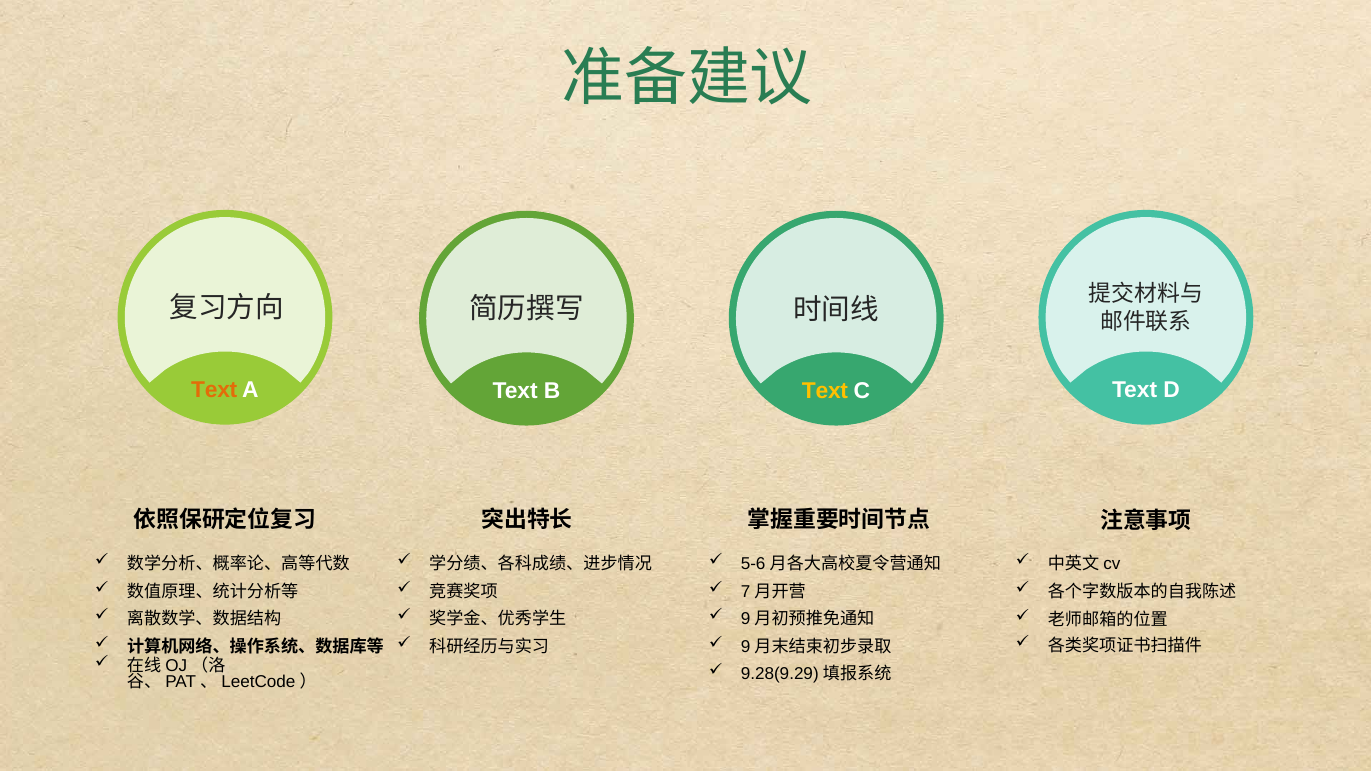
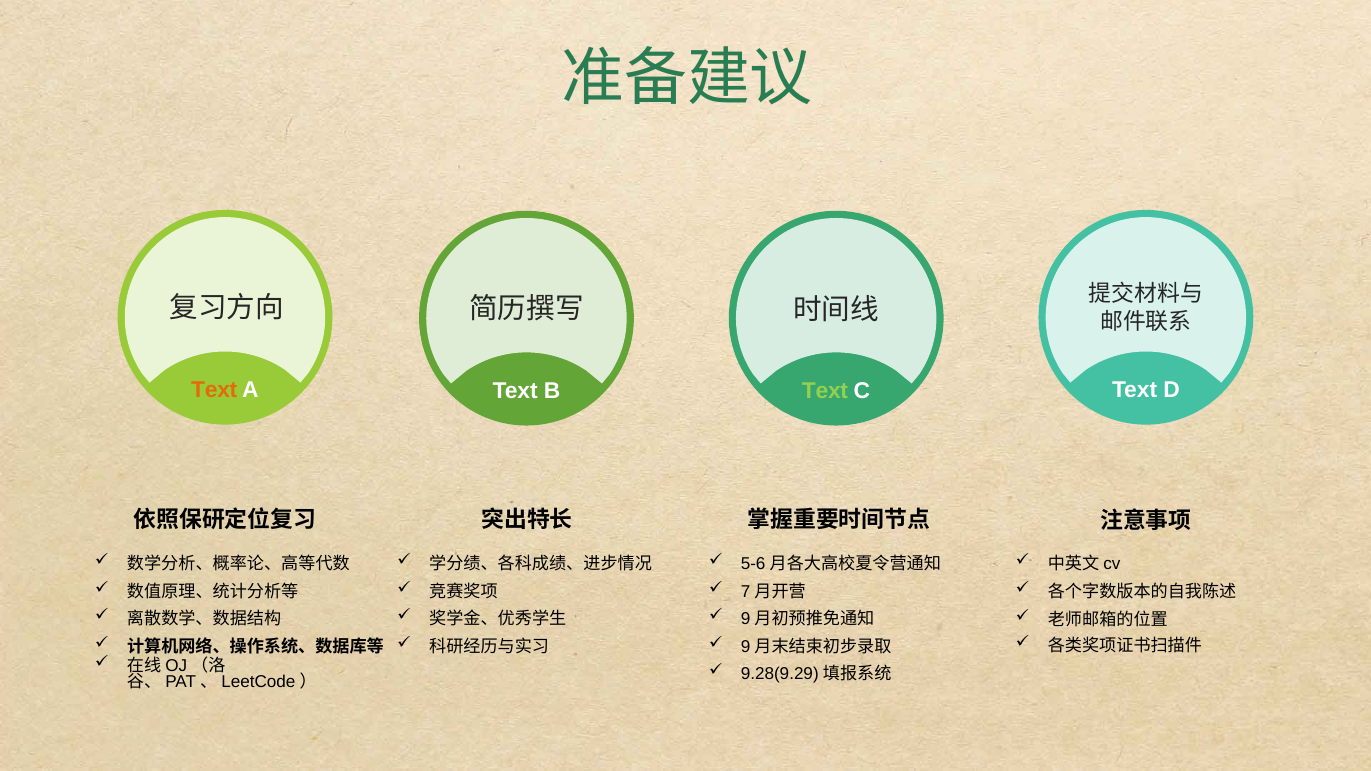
Text at (825, 391) colour: yellow -> light green
